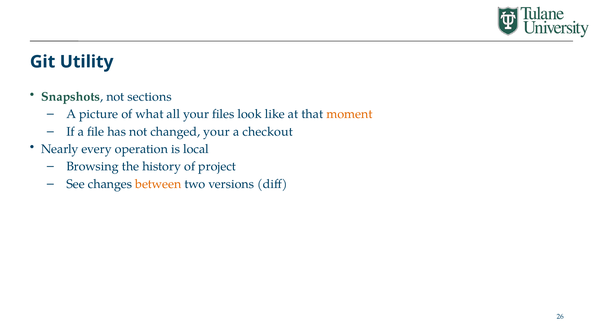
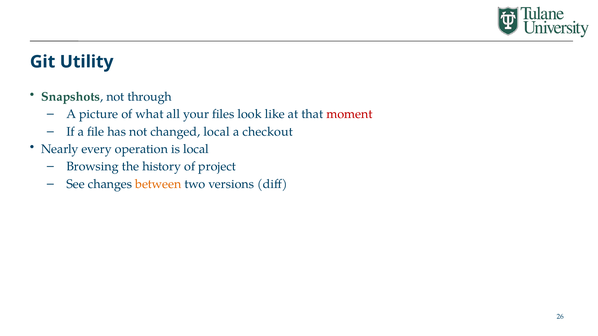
sections: sections -> through
moment colour: orange -> red
changed your: your -> local
